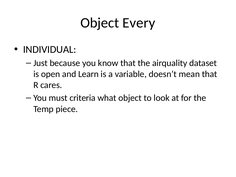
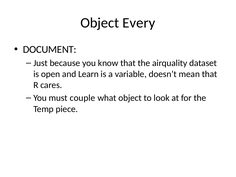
INDIVIDUAL: INDIVIDUAL -> DOCUMENT
criteria: criteria -> couple
